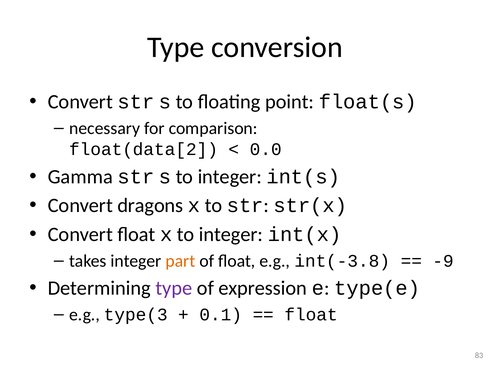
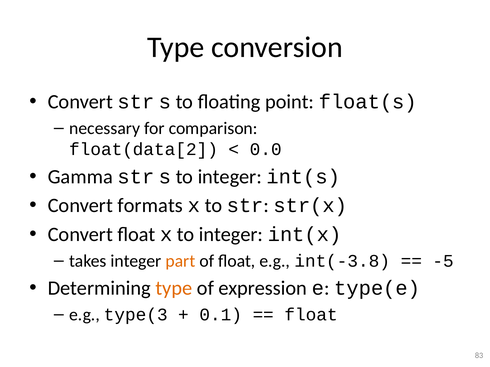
dragons: dragons -> formats
-9: -9 -> -5
type at (174, 289) colour: purple -> orange
